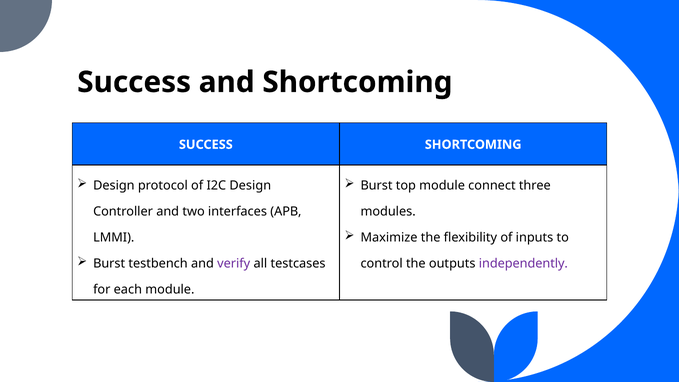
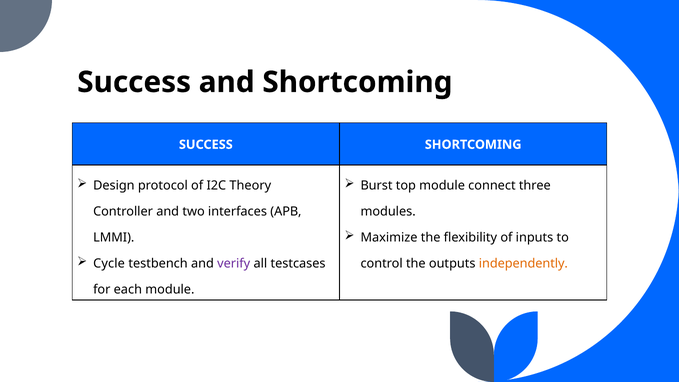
I2C Design: Design -> Theory
Burst at (109, 263): Burst -> Cycle
independently colour: purple -> orange
